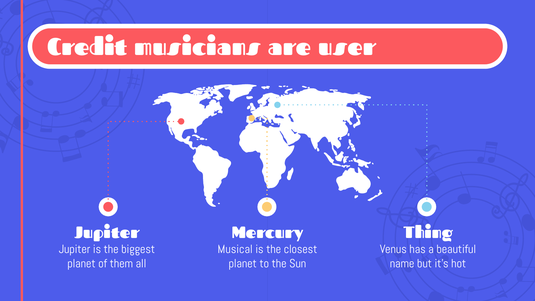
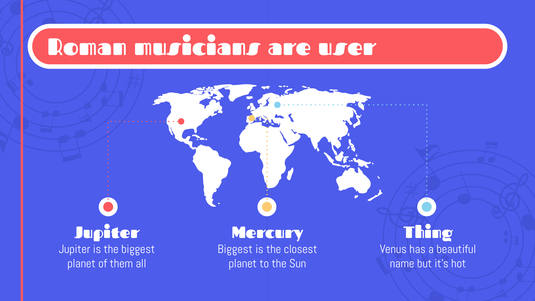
Credit: Credit -> Roman
Musical at (235, 249): Musical -> Biggest
